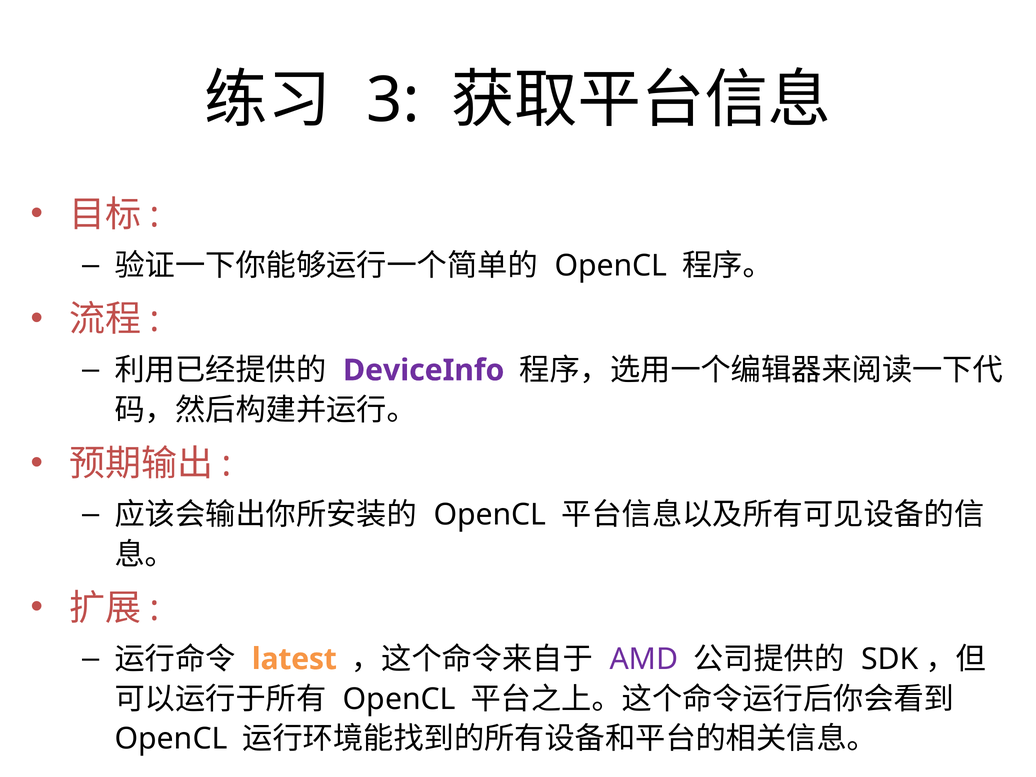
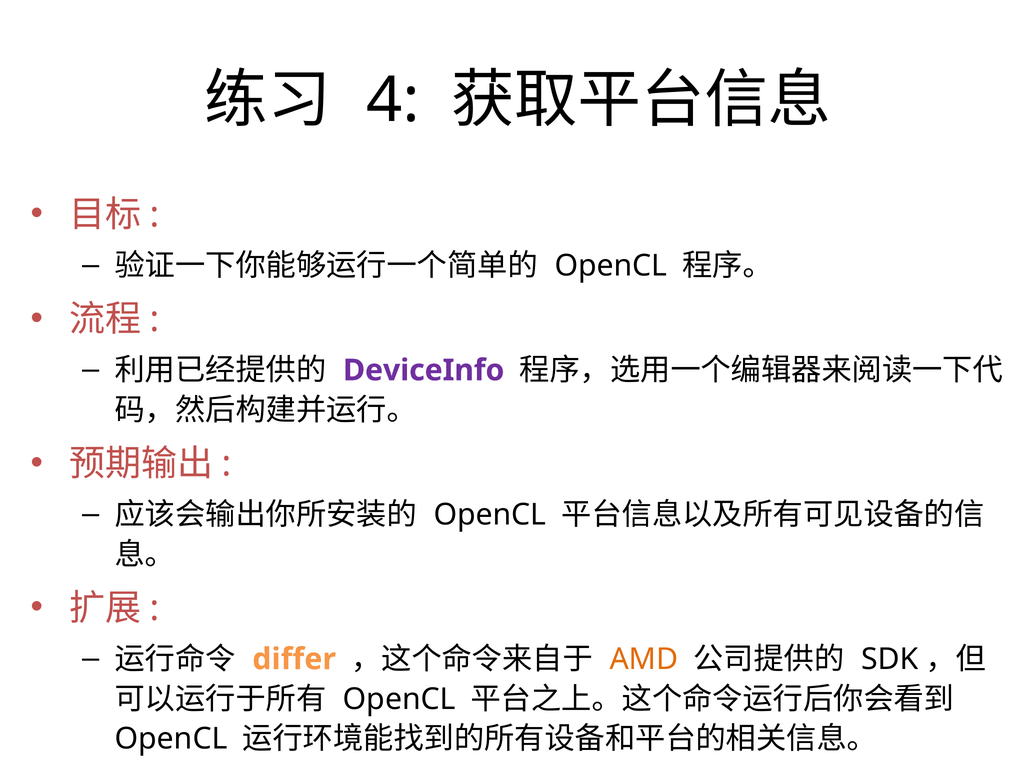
3: 3 -> 4
latest: latest -> differ
AMD colour: purple -> orange
